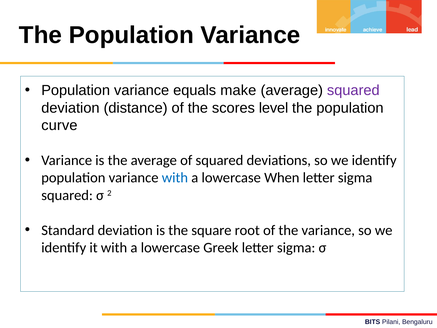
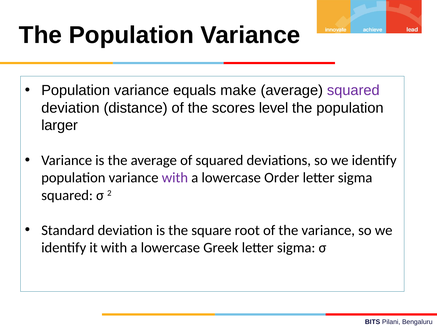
curve: curve -> larger
with at (175, 178) colour: blue -> purple
When: When -> Order
